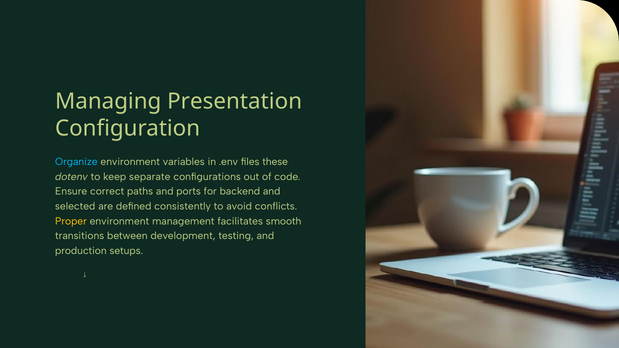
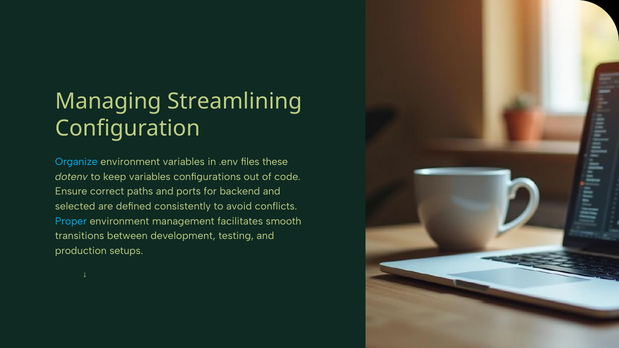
Presentation: Presentation -> Streamlining
keep separate: separate -> variables
Proper colour: yellow -> light blue
